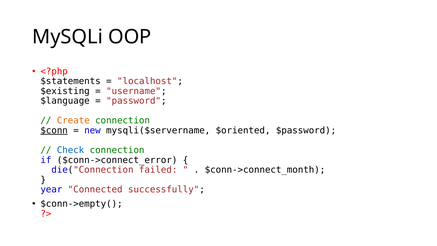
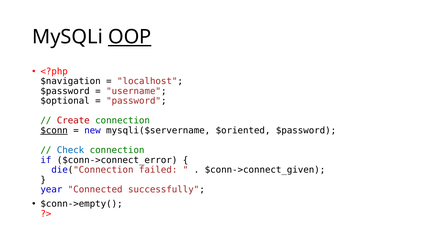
OOP underline: none -> present
$statements: $statements -> $navigation
$existing at (65, 91): $existing -> $password
$language: $language -> $optional
Create colour: orange -> red
$conn->connect_month: $conn->connect_month -> $conn->connect_given
